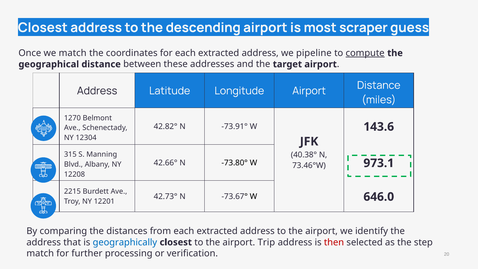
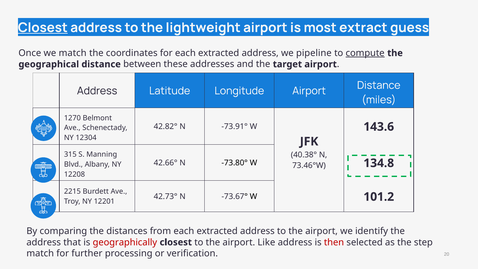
Closest at (43, 28) underline: none -> present
descending: descending -> lightweight
scraper: scraper -> extract
973.1: 973.1 -> 134.8
646.0: 646.0 -> 101.2
geographically colour: blue -> red
Trip: Trip -> Like
